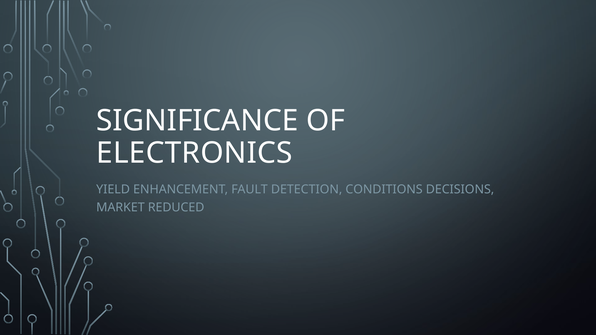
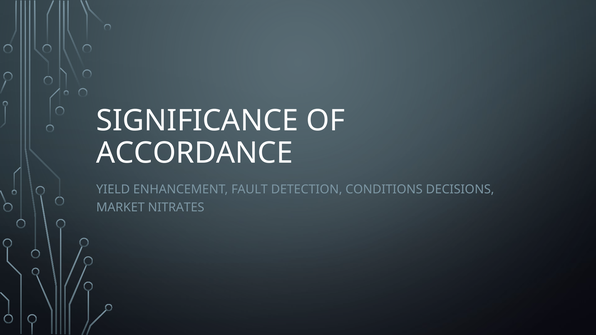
ELECTRONICS: ELECTRONICS -> ACCORDANCE
REDUCED: REDUCED -> NITRATES
